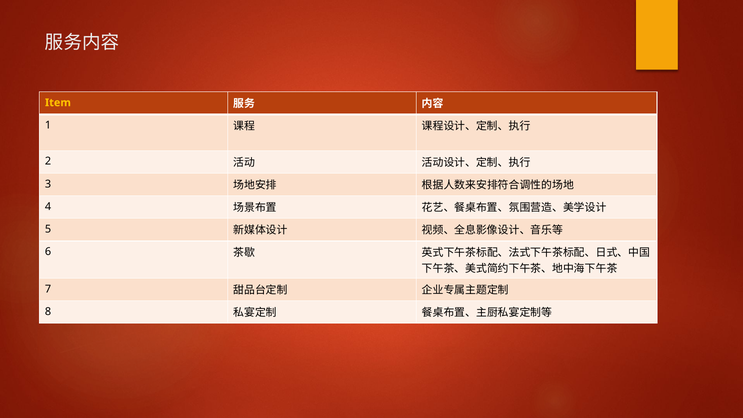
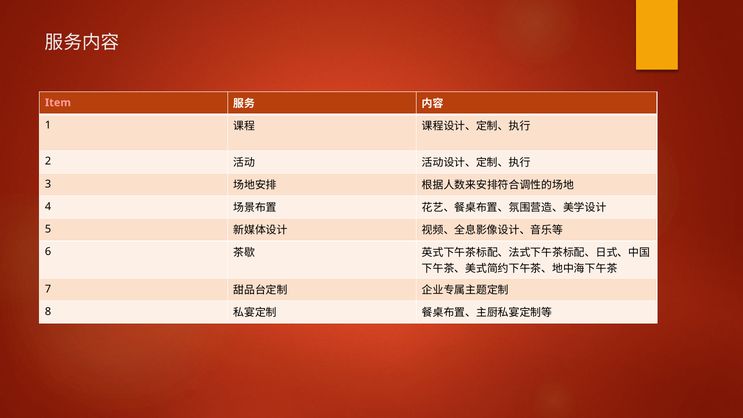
Item colour: yellow -> pink
